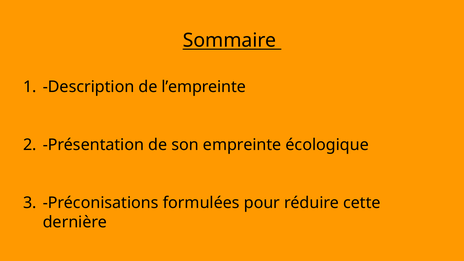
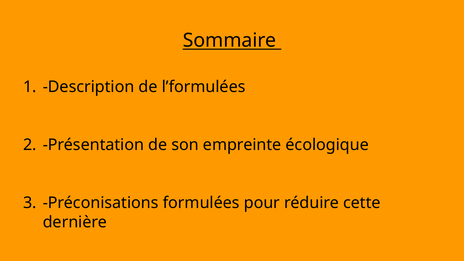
l’empreinte: l’empreinte -> l’formulées
